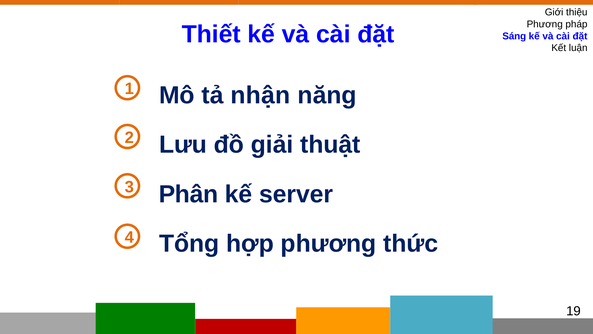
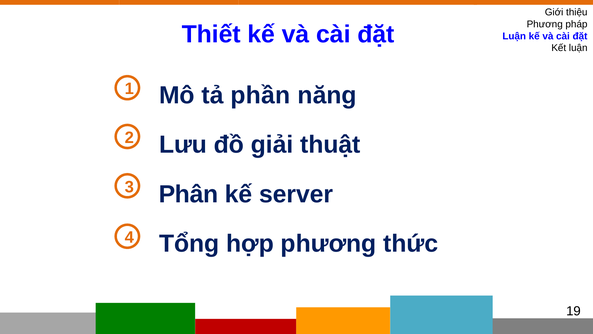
Sáng at (514, 36): Sáng -> Luận
nhận: nhận -> phần
